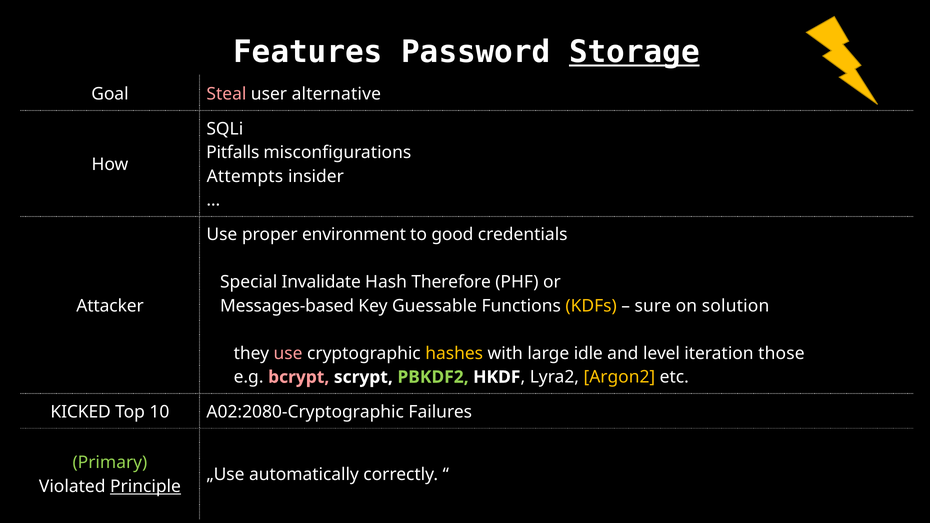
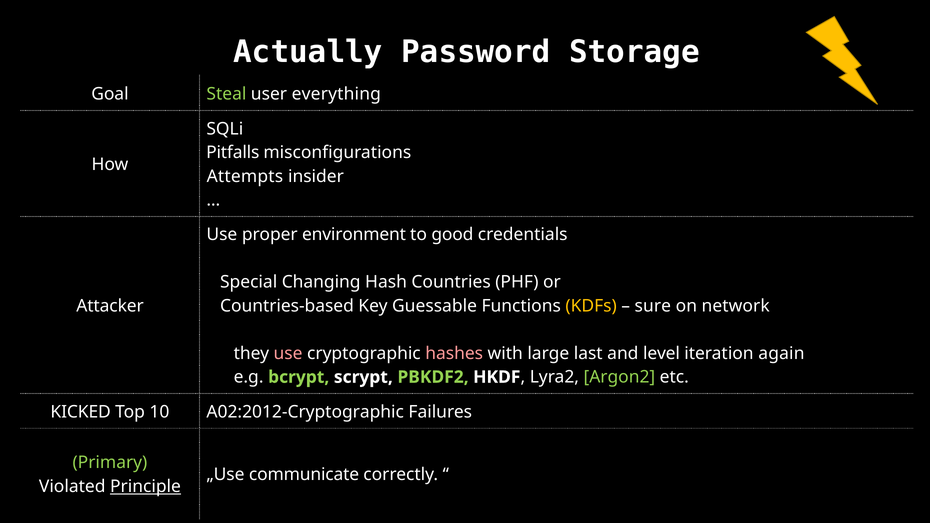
Features: Features -> Actually
Storage underline: present -> none
Steal colour: pink -> light green
alternative: alternative -> everything
Invalidate: Invalidate -> Changing
Therefore: Therefore -> Countries
Messages-based: Messages-based -> Countries-based
solution: solution -> network
hashes colour: yellow -> pink
idle: idle -> last
those: those -> again
bcrypt colour: pink -> light green
Argon2 colour: yellow -> light green
A02:2080-Cryptographic: A02:2080-Cryptographic -> A02:2012-Cryptographic
automatically: automatically -> communicate
